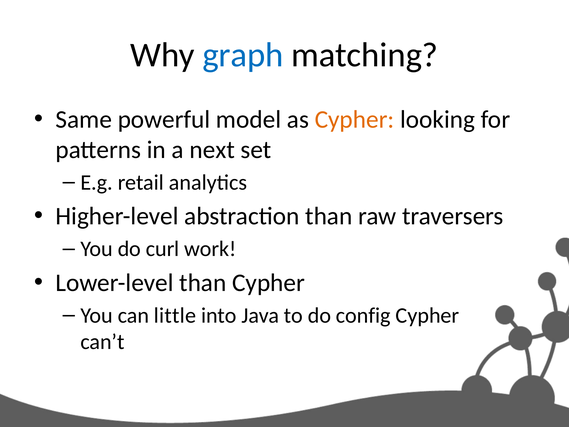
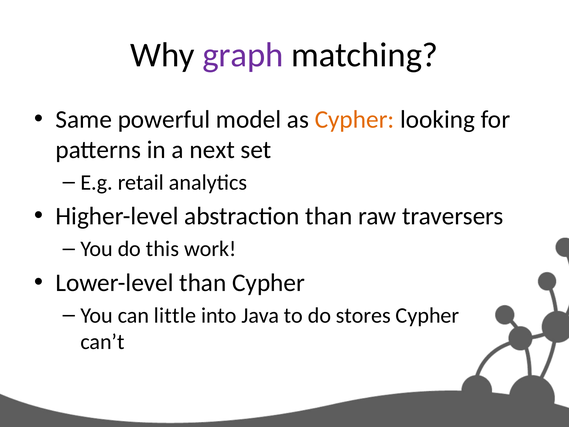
graph colour: blue -> purple
curl: curl -> this
config: config -> stores
